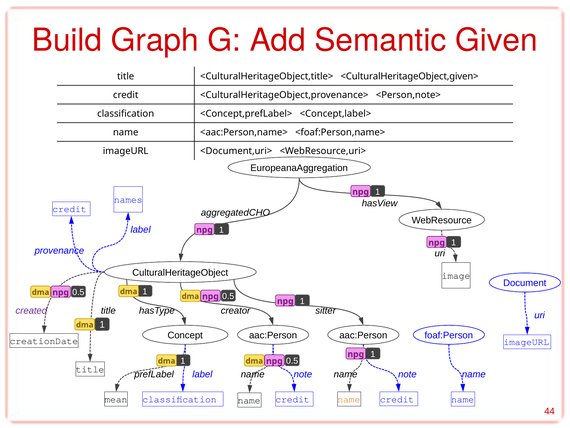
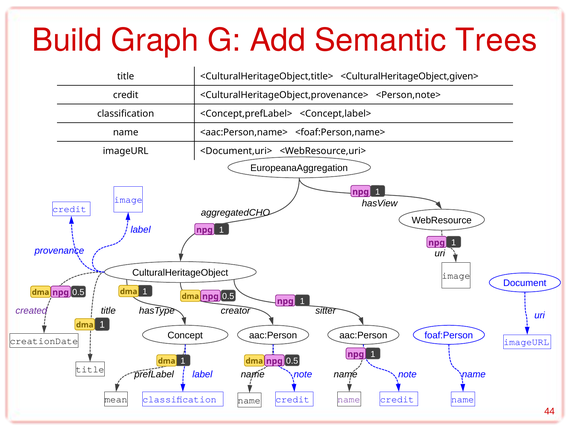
Given: Given -> Trees
names at (128, 199): names -> image
name at (349, 399) colour: orange -> purple
